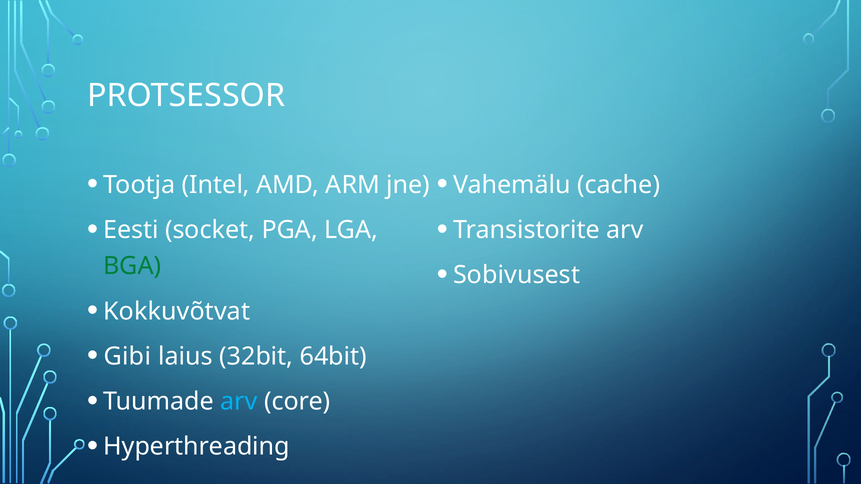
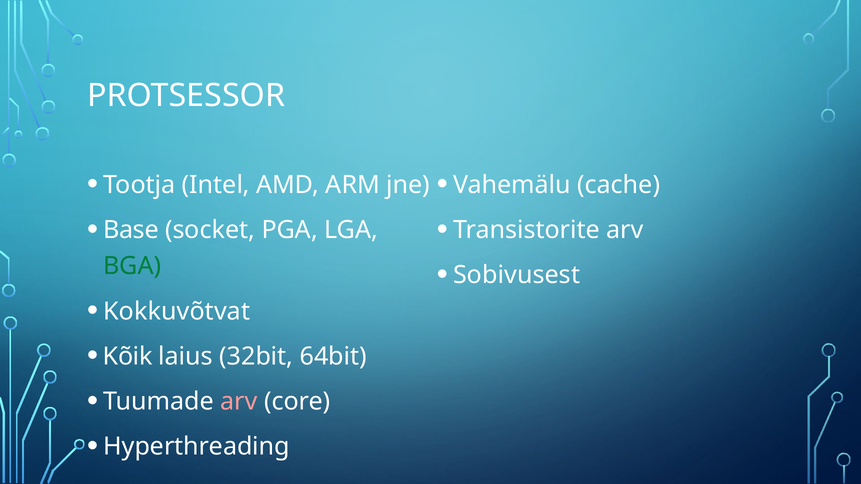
Eesti: Eesti -> Base
Gibi: Gibi -> Kõik
arv at (239, 402) colour: light blue -> pink
